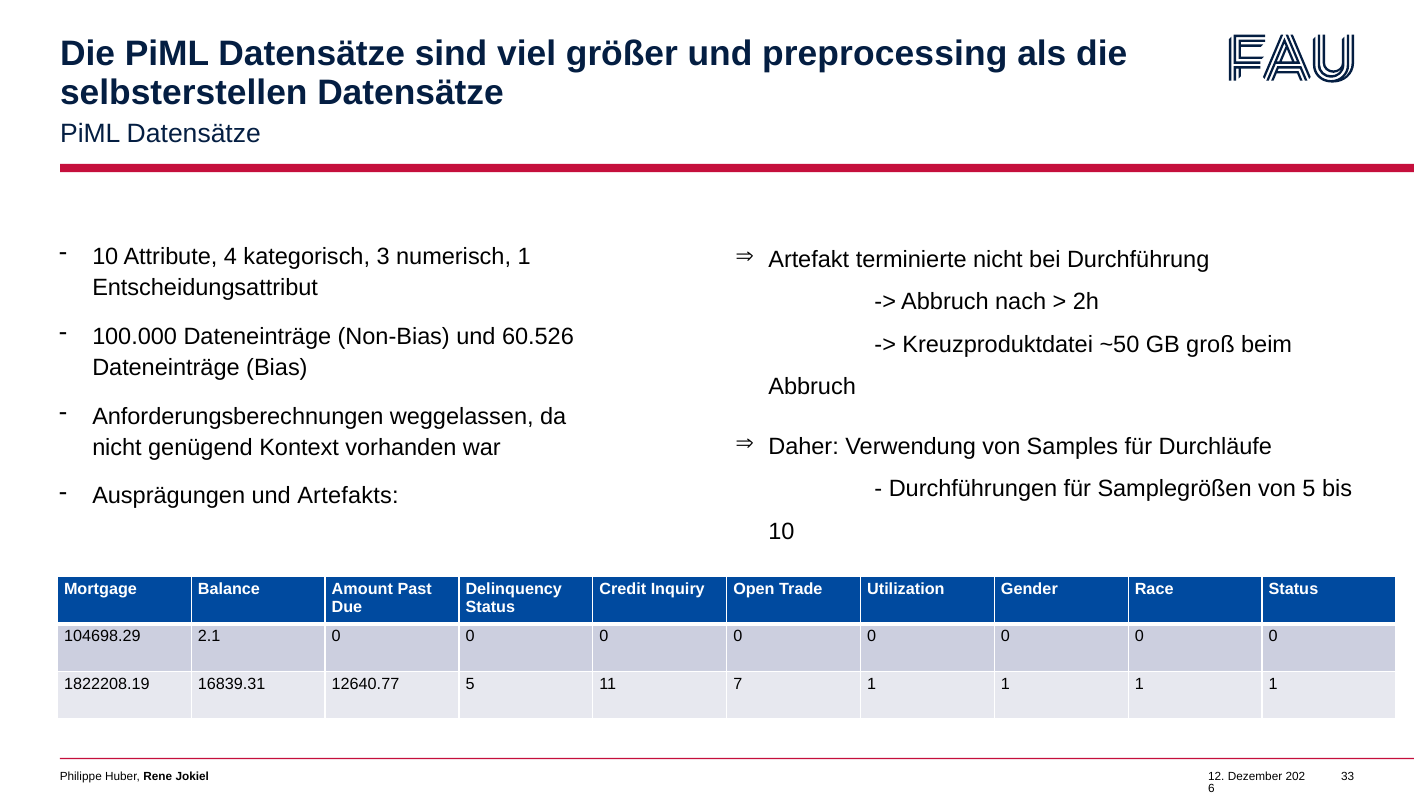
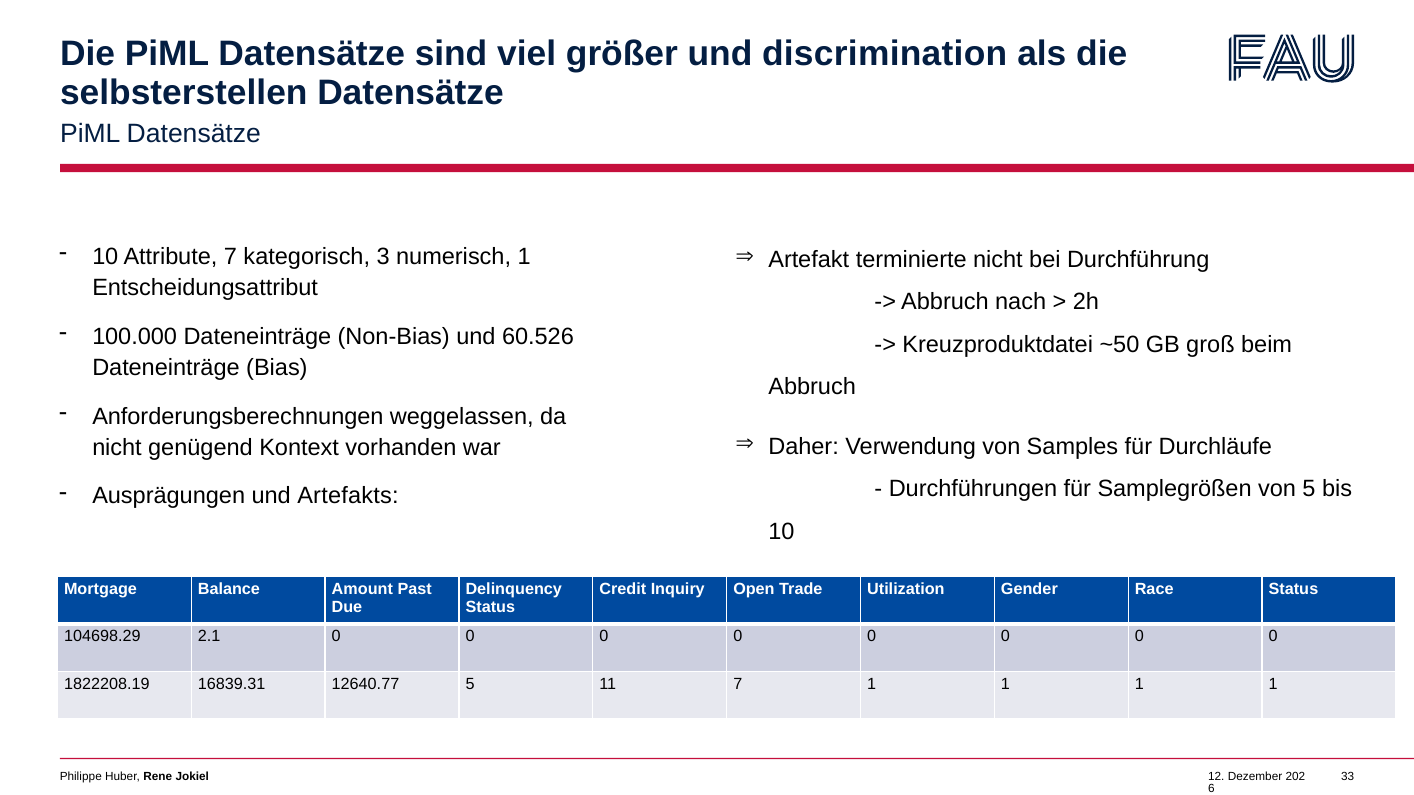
preprocessing: preprocessing -> discrimination
Attribute 4: 4 -> 7
